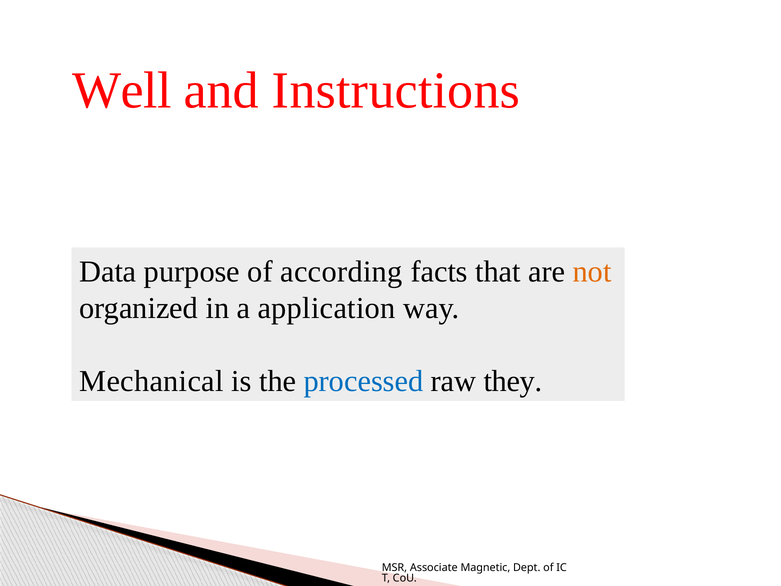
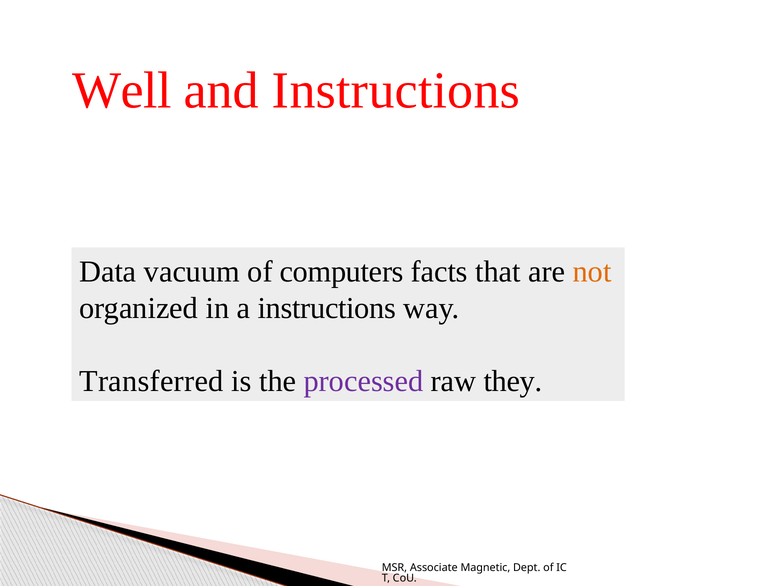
purpose: purpose -> vacuum
according: according -> computers
a application: application -> instructions
Mechanical: Mechanical -> Transferred
processed colour: blue -> purple
